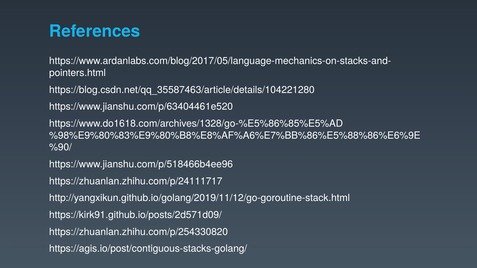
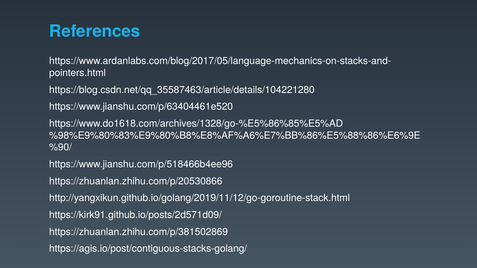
https://zhuanlan.zhihu.com/p/24111717: https://zhuanlan.zhihu.com/p/24111717 -> https://zhuanlan.zhihu.com/p/20530866
https://zhuanlan.zhihu.com/p/254330820: https://zhuanlan.zhihu.com/p/254330820 -> https://zhuanlan.zhihu.com/p/381502869
